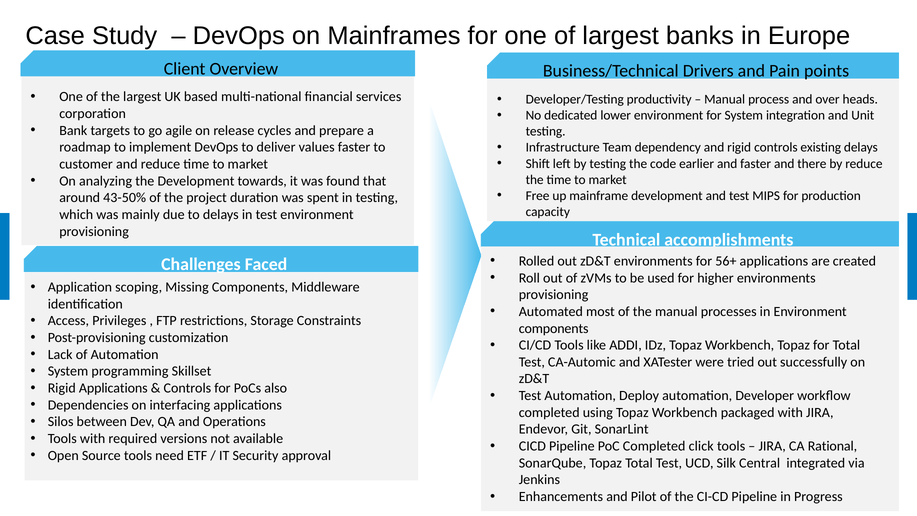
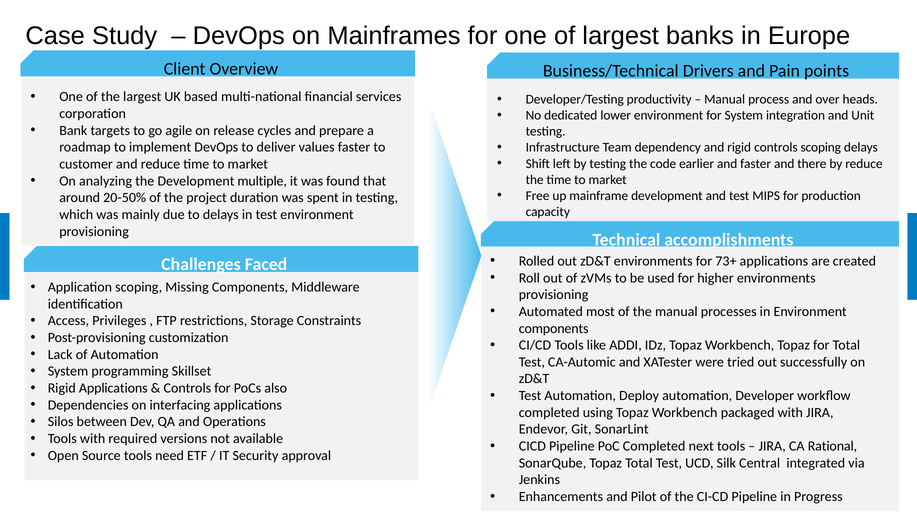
controls existing: existing -> scoping
towards: towards -> multiple
43-50%: 43-50% -> 20-50%
56+: 56+ -> 73+
click: click -> next
